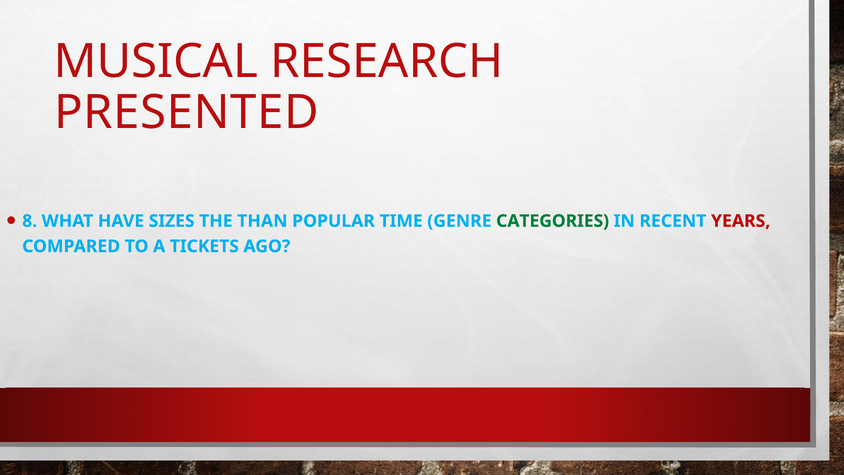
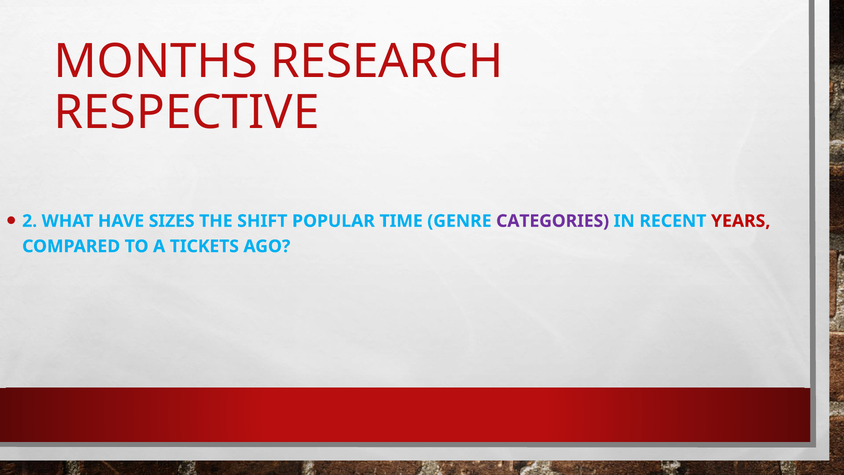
MUSICAL: MUSICAL -> MONTHS
PRESENTED: PRESENTED -> RESPECTIVE
8: 8 -> 2
THAN: THAN -> SHIFT
CATEGORIES colour: green -> purple
